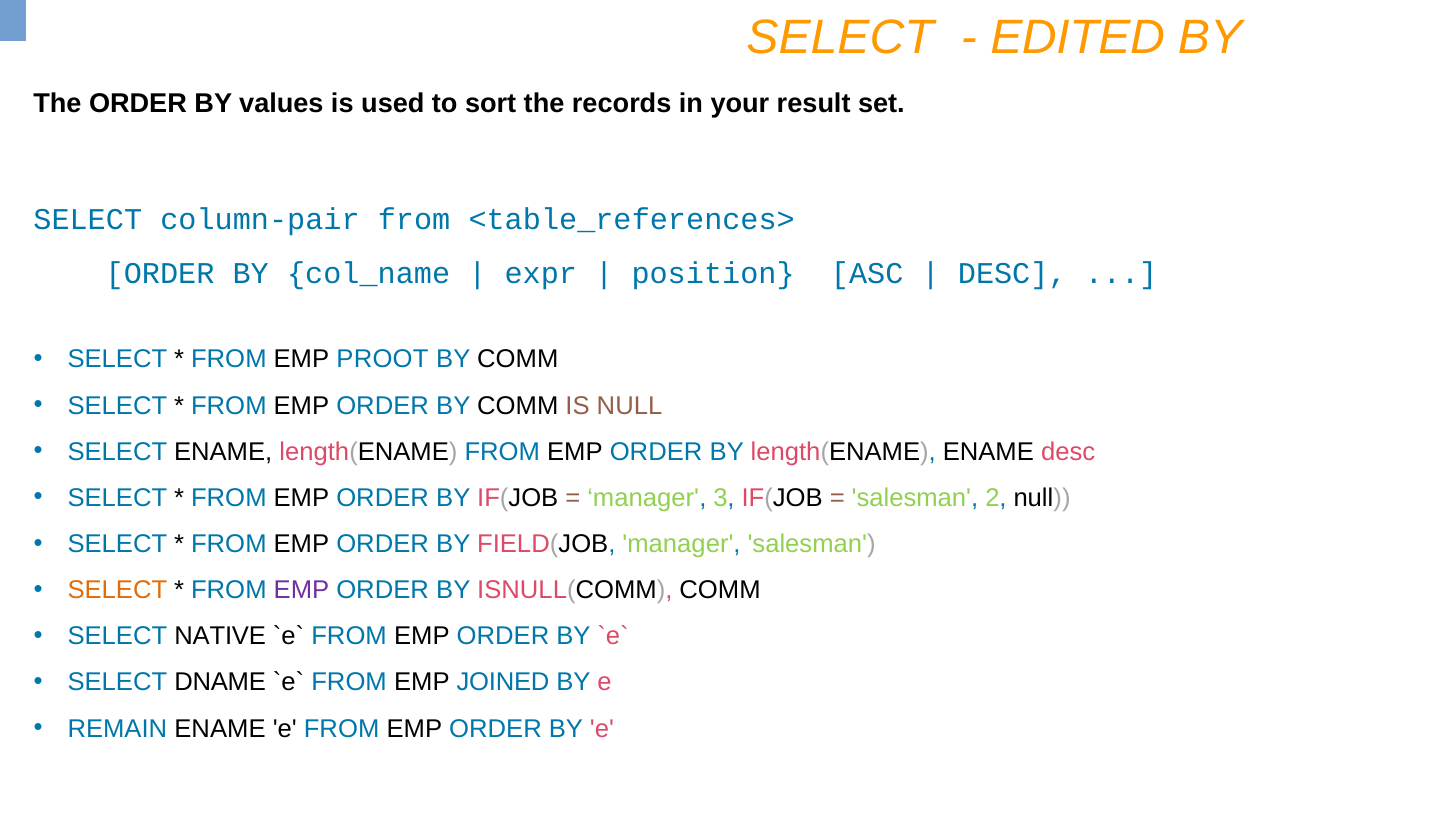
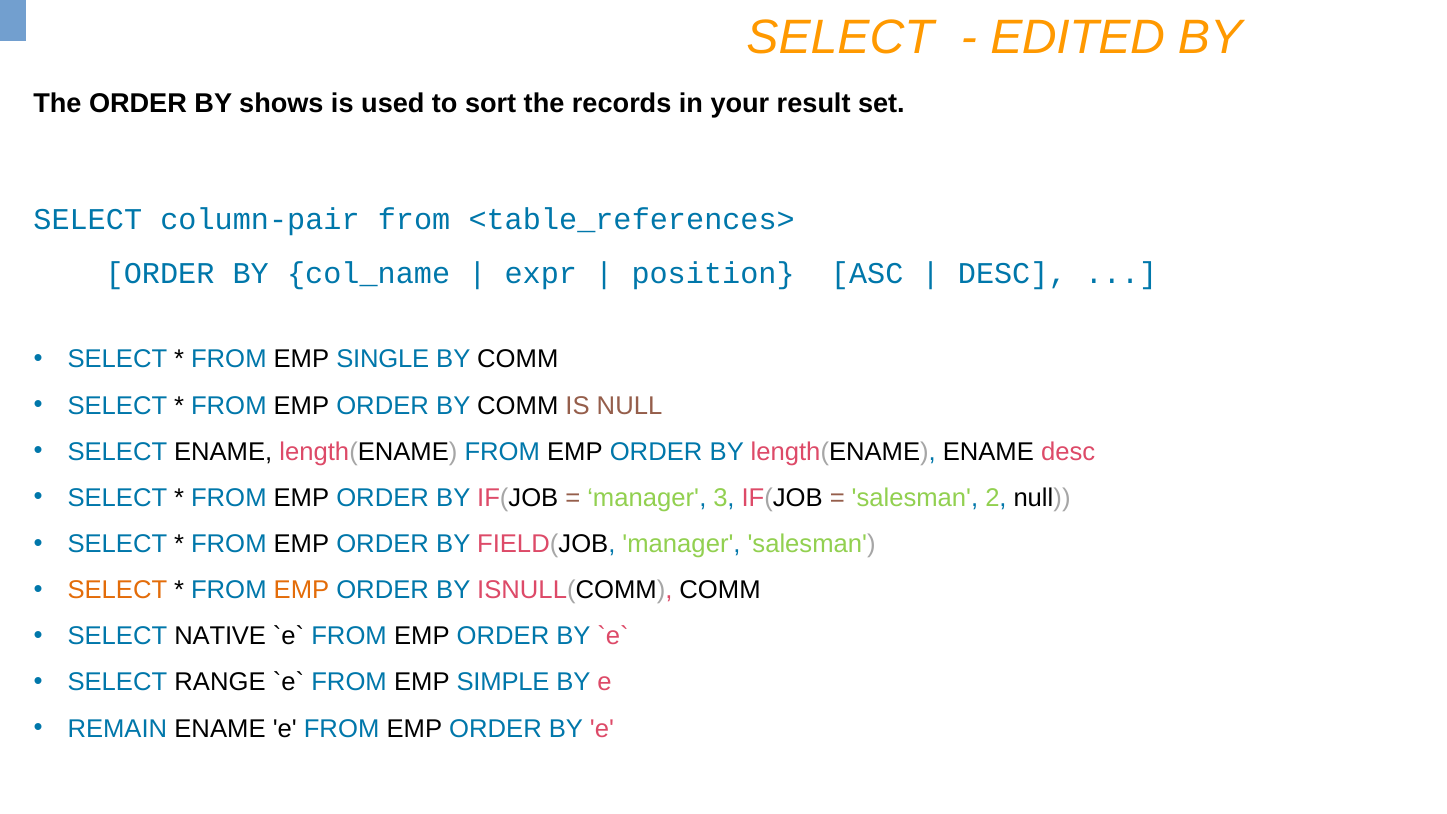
values: values -> shows
PROOT: PROOT -> SINGLE
EMP at (301, 590) colour: purple -> orange
DNAME: DNAME -> RANGE
JOINED: JOINED -> SIMPLE
